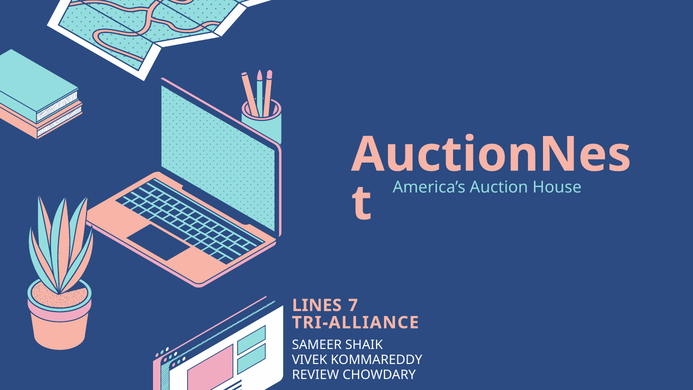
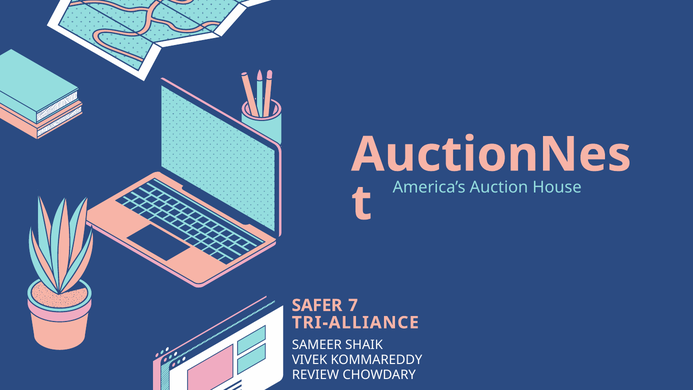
LINES: LINES -> SAFER
